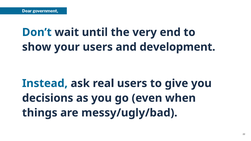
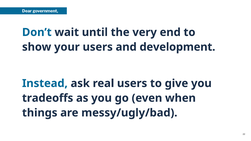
decisions: decisions -> tradeoffs
